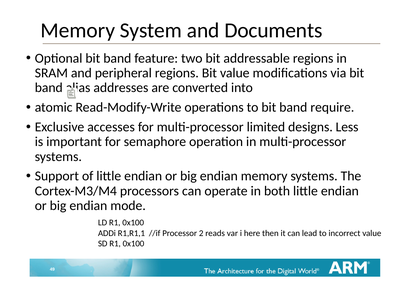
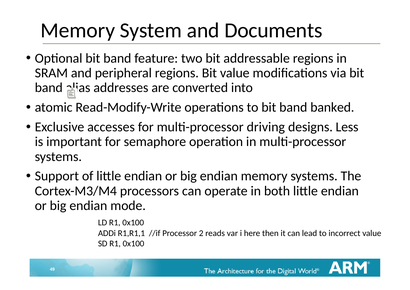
require: require -> banked
limited: limited -> driving
